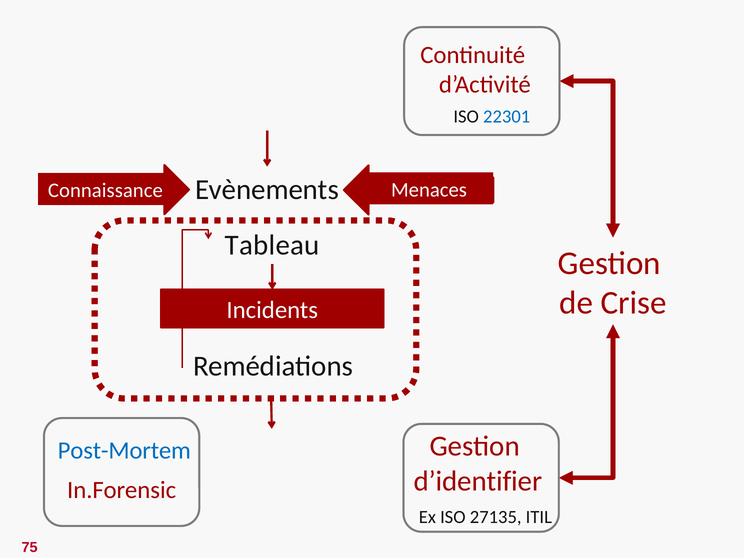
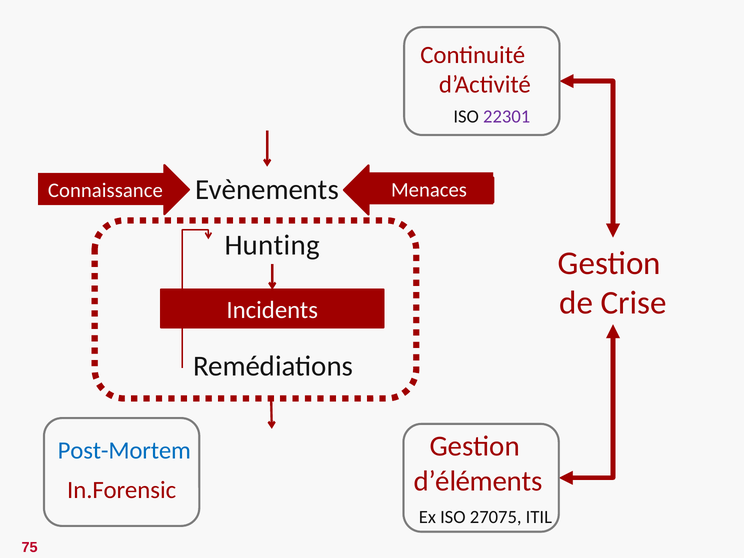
22301 colour: blue -> purple
Tableau: Tableau -> Hunting
d’identifier: d’identifier -> d’éléments
27135: 27135 -> 27075
